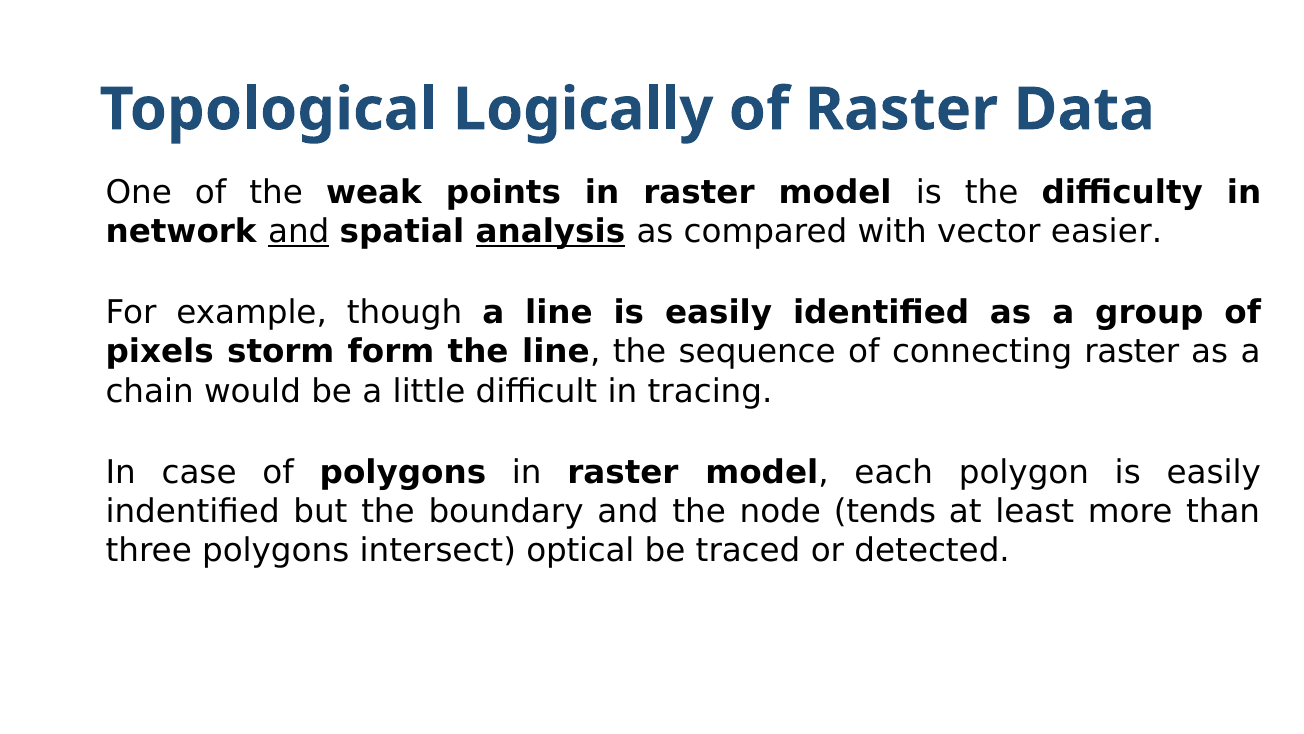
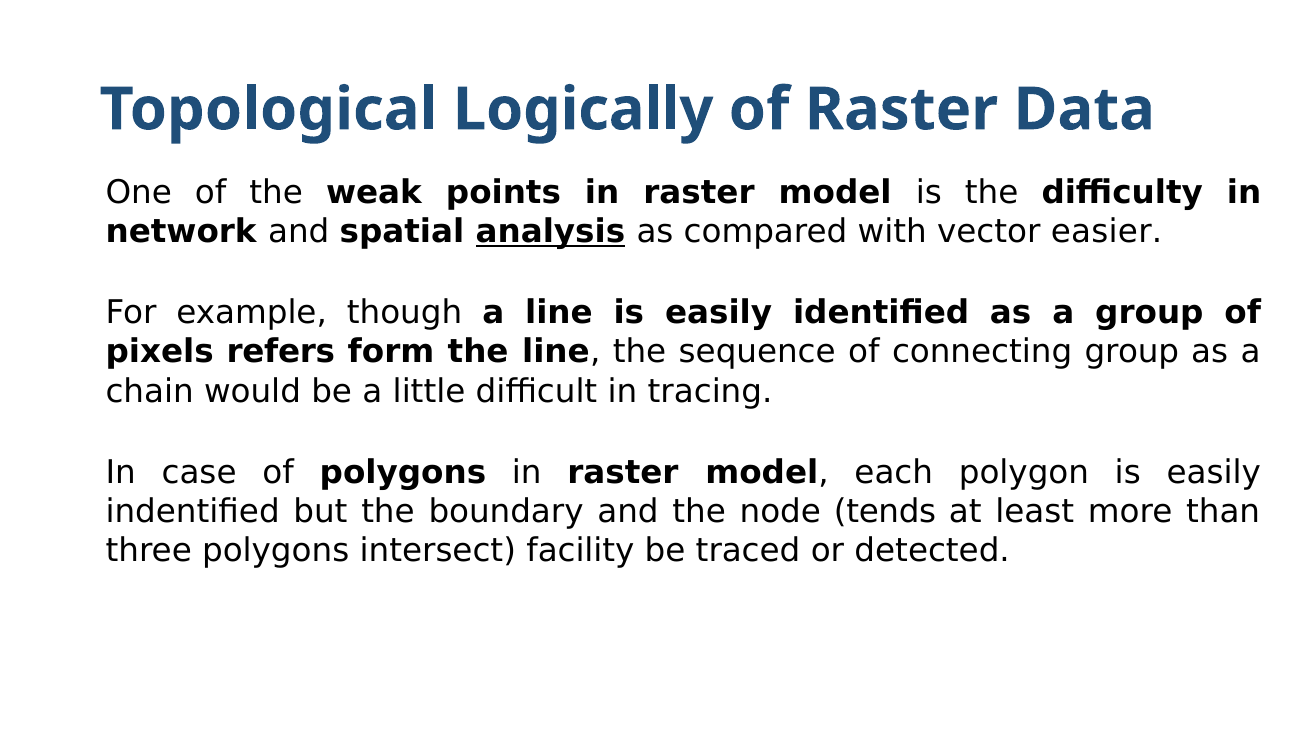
and at (299, 232) underline: present -> none
storm: storm -> refers
connecting raster: raster -> group
optical: optical -> facility
